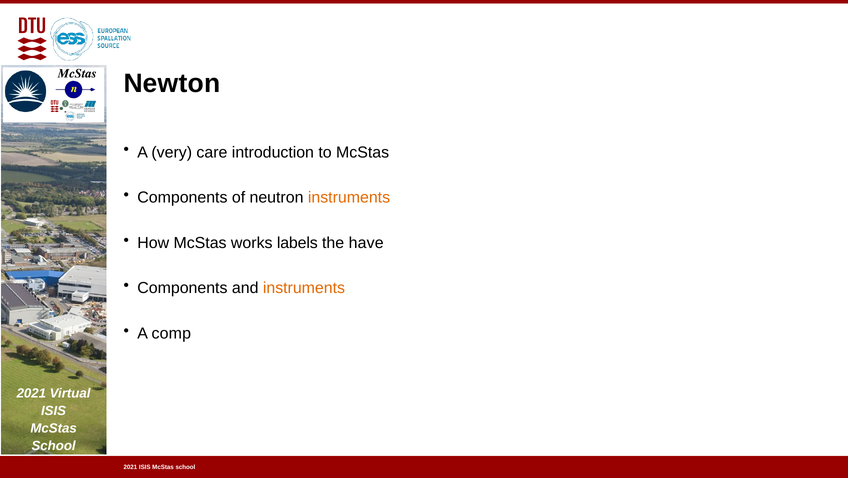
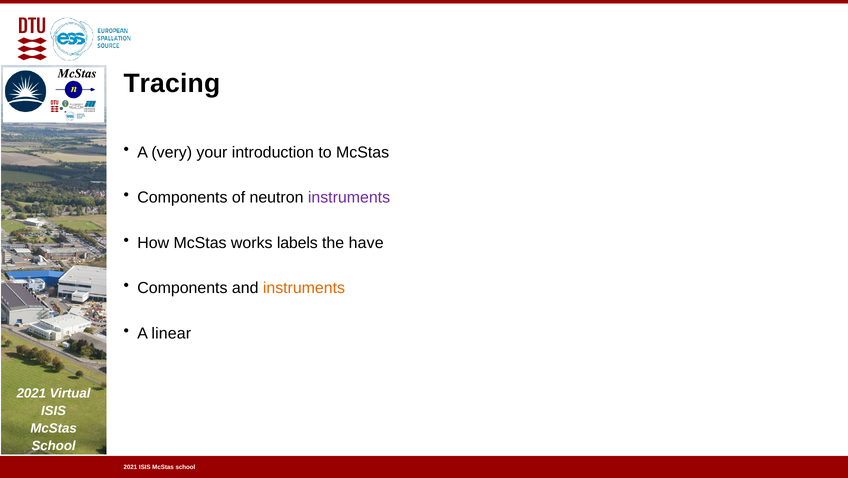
Newton: Newton -> Tracing
care: care -> your
instruments at (349, 197) colour: orange -> purple
comp: comp -> linear
